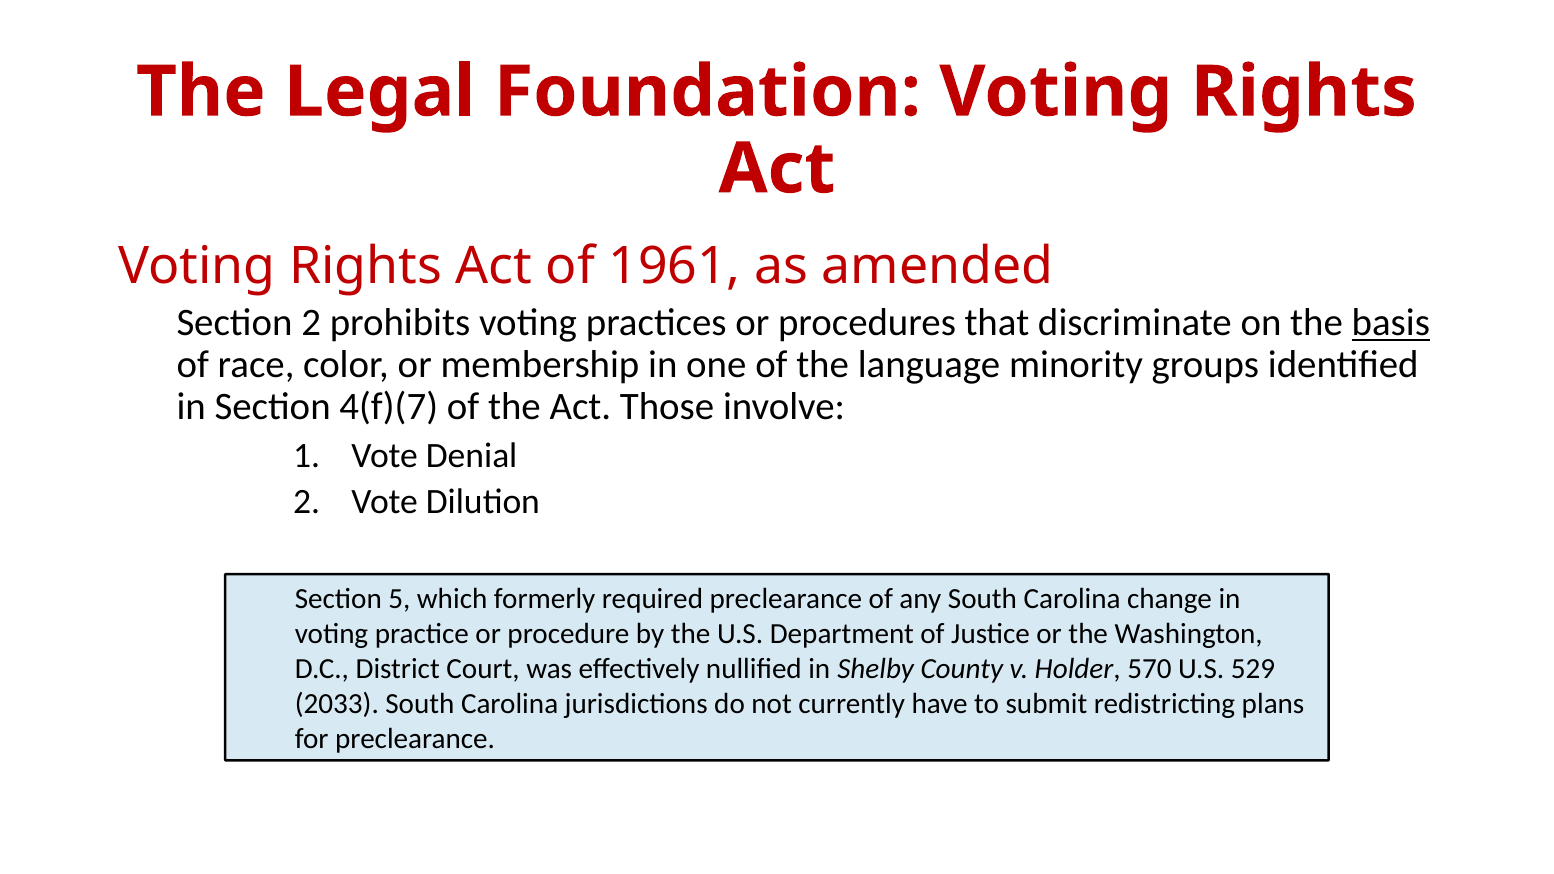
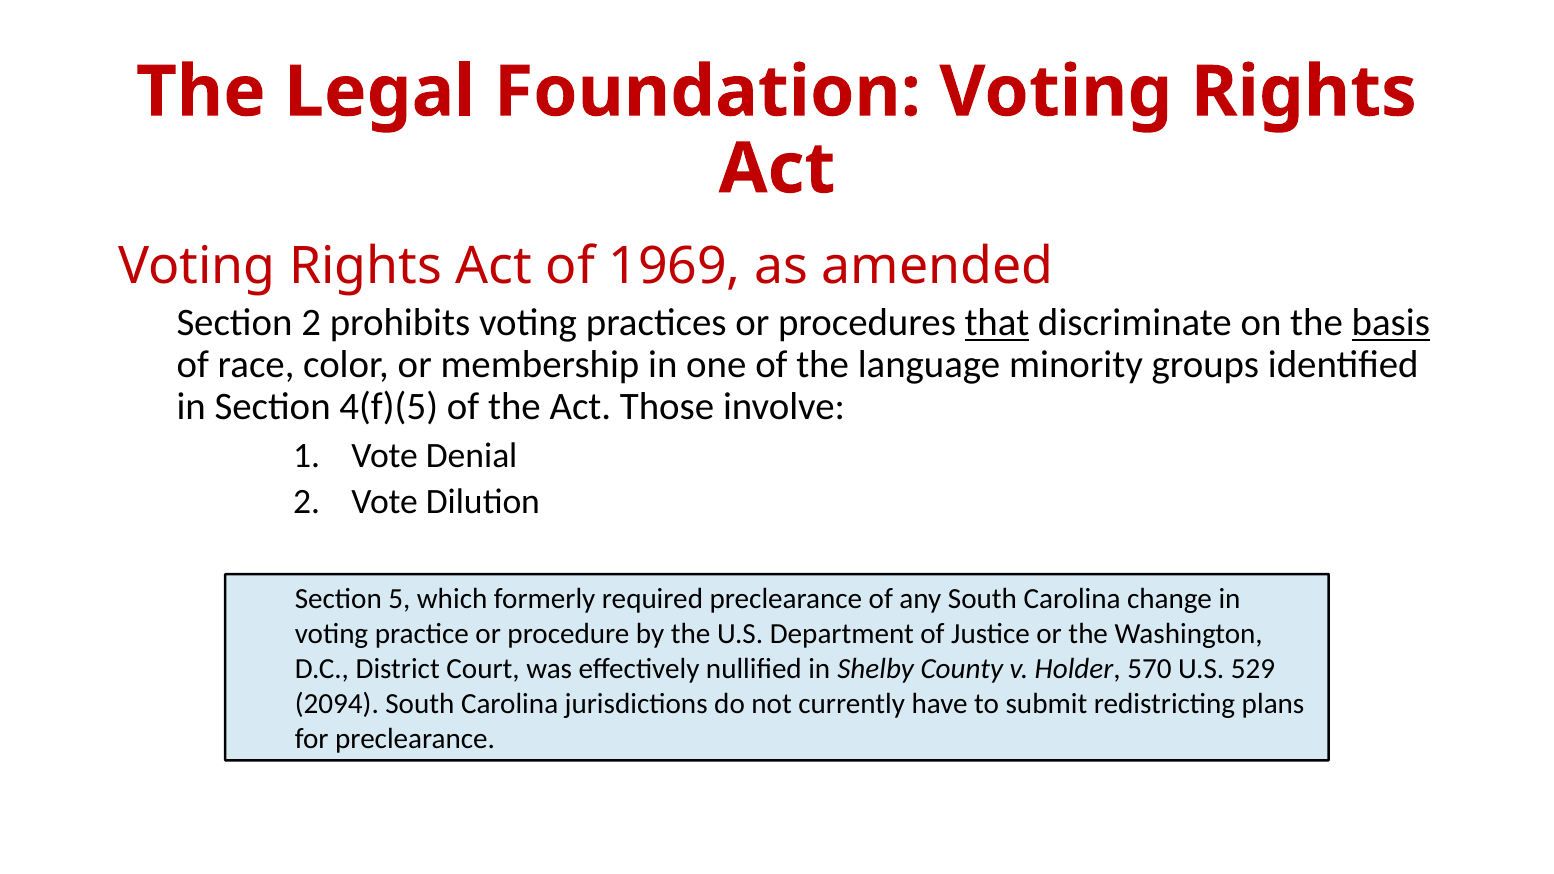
1961: 1961 -> 1969
that underline: none -> present
4(f)(7: 4(f)(7 -> 4(f)(5
2033: 2033 -> 2094
